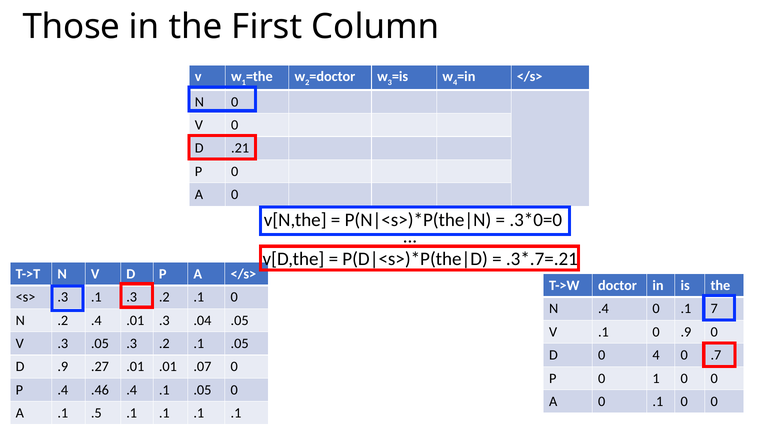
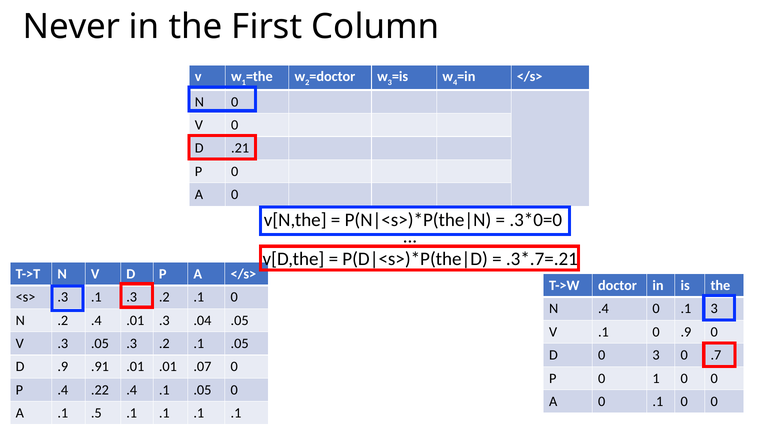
Those: Those -> Never
.1 7: 7 -> 3
0 4: 4 -> 3
.27: .27 -> .91
.46: .46 -> .22
